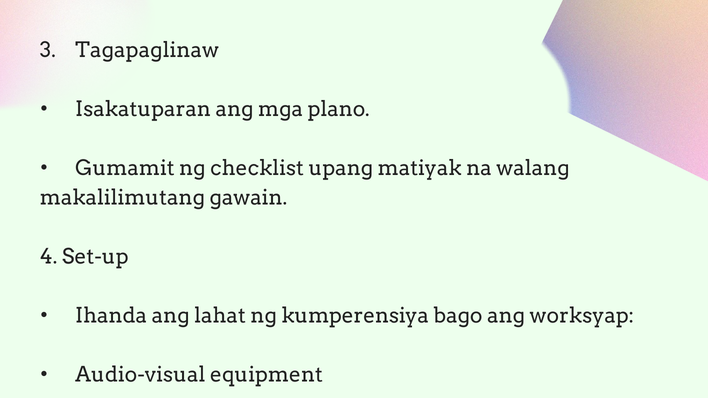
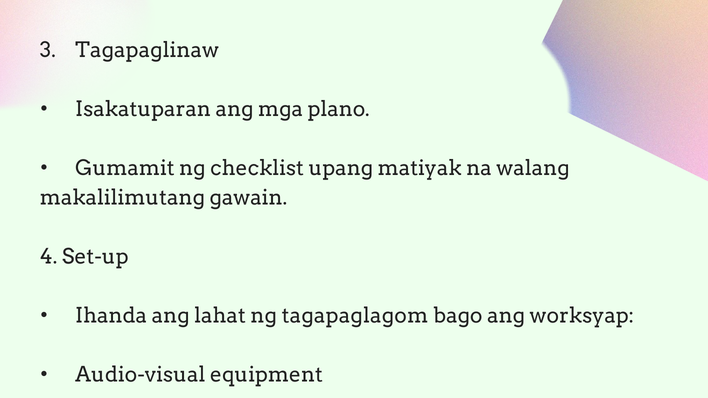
kumperensiya: kumperensiya -> tagapaglagom
